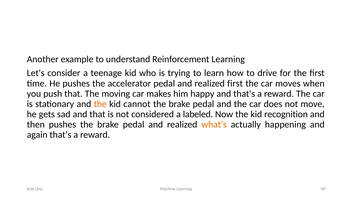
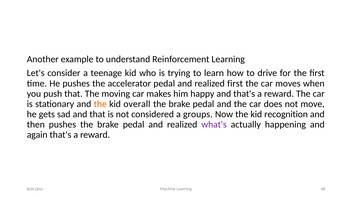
cannot: cannot -> overall
labeled: labeled -> groups
what's colour: orange -> purple
